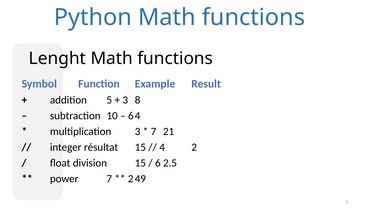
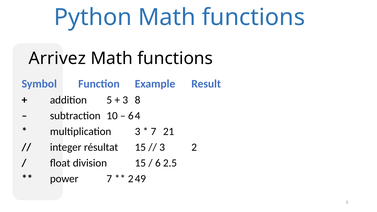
Lenght: Lenght -> Arrivez
4 at (162, 147): 4 -> 3
